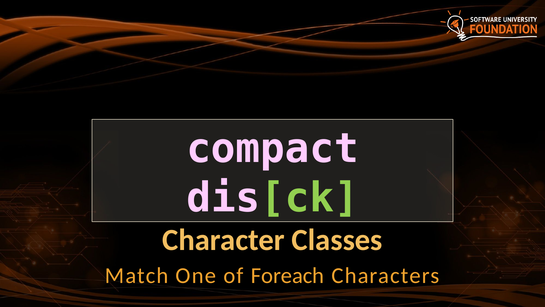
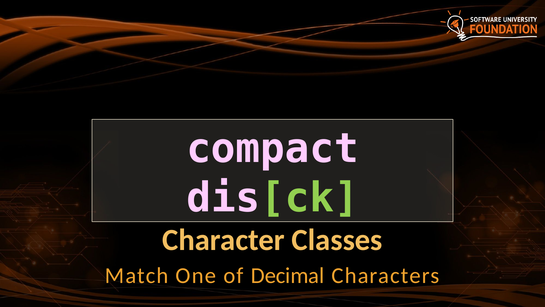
Foreach: Foreach -> Decimal
